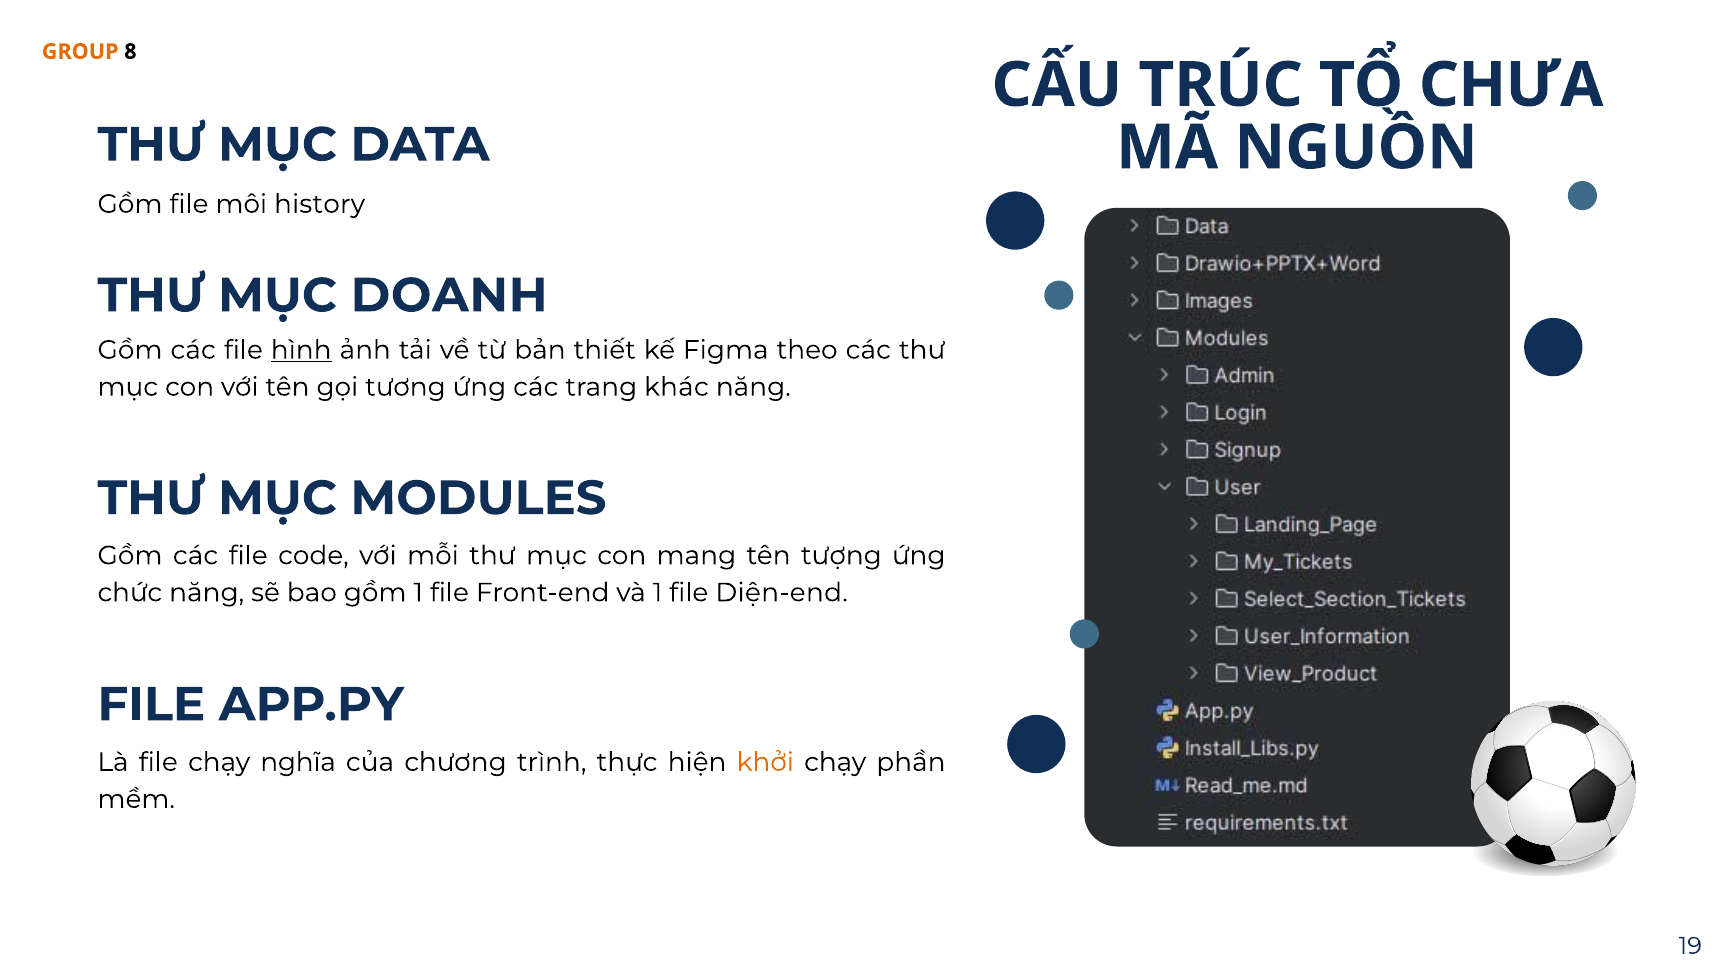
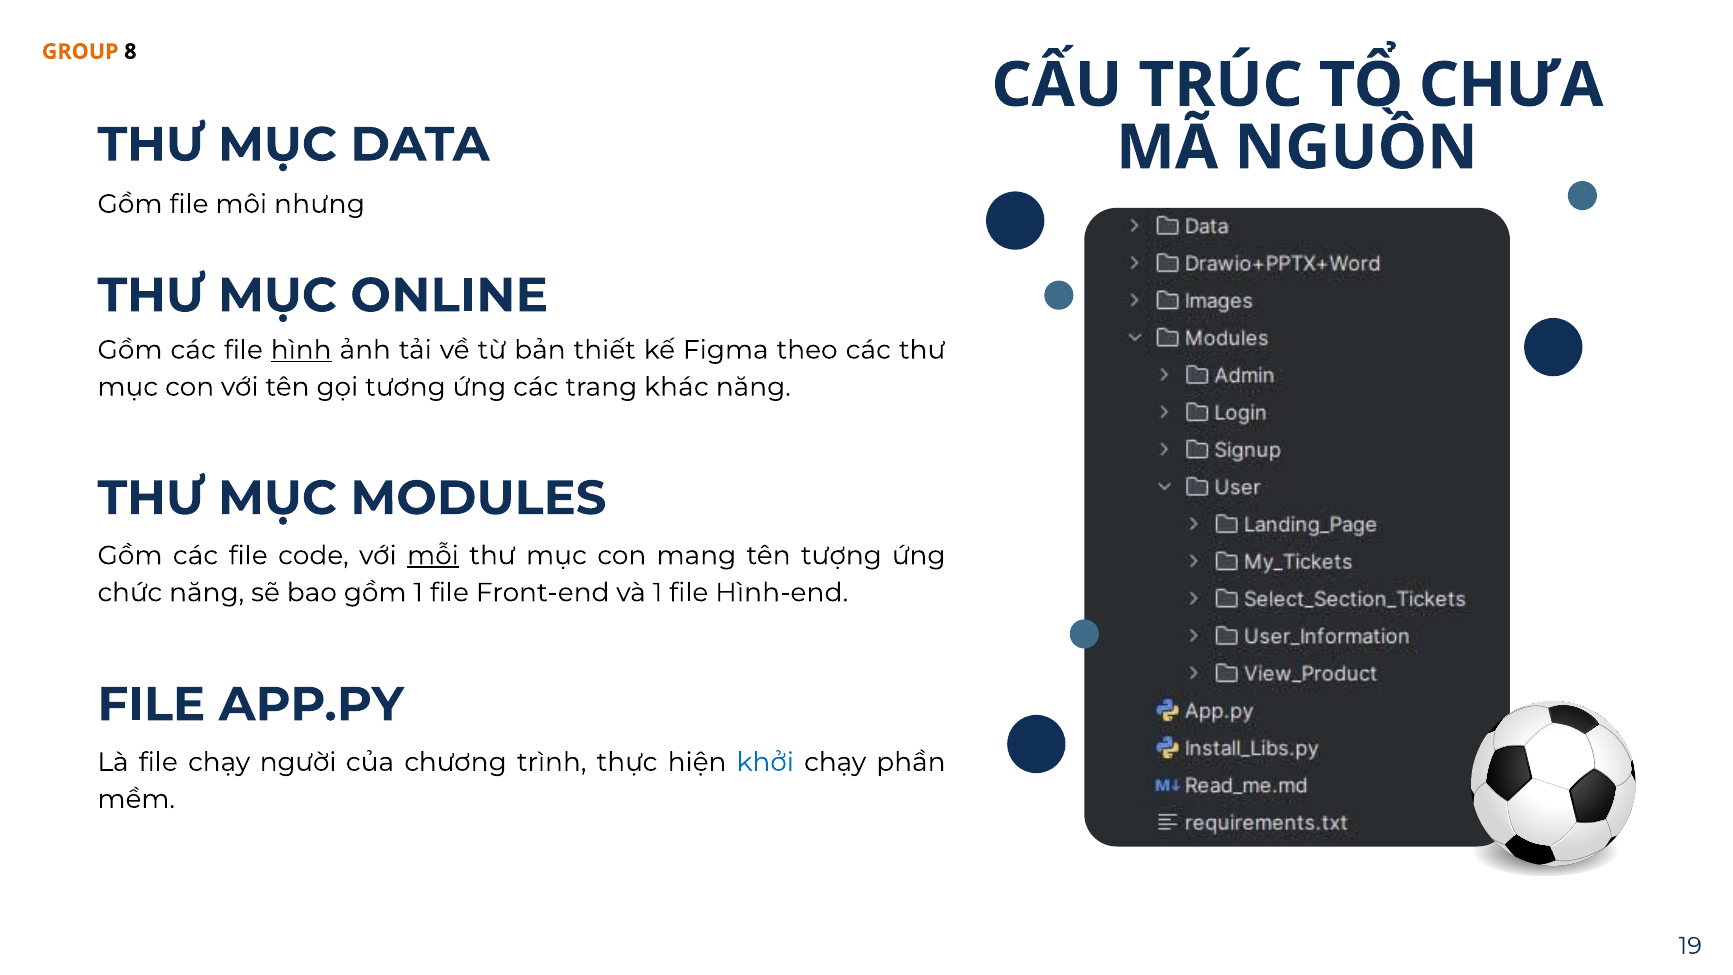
history: history -> nhưng
DOANH: DOANH -> ONLINE
mỗi underline: none -> present
Diện-end: Diện-end -> Hình-end
nghĩa: nghĩa -> người
khởi colour: orange -> blue
